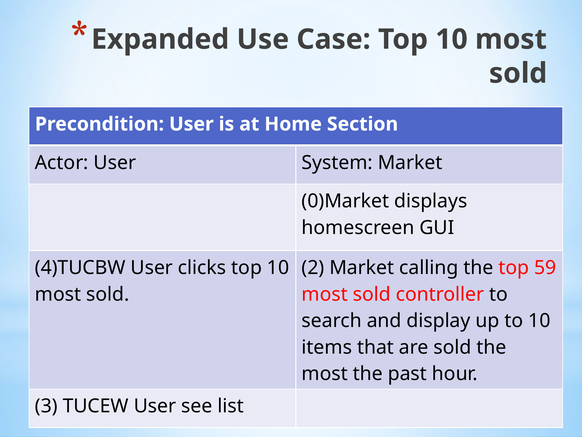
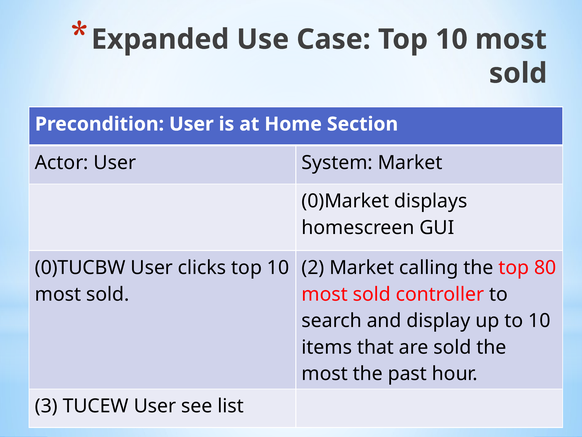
4)TUCBW: 4)TUCBW -> 0)TUCBW
59: 59 -> 80
